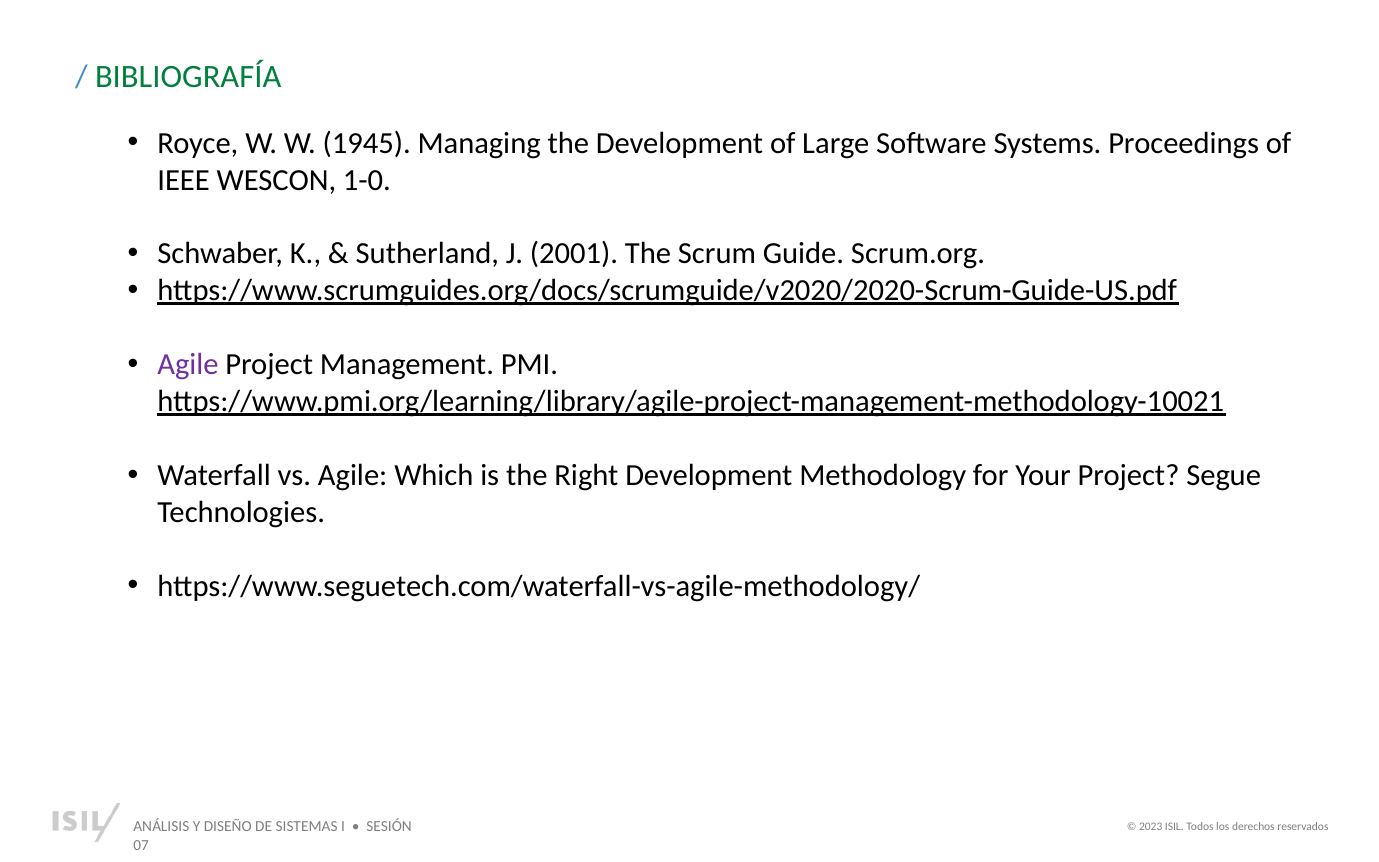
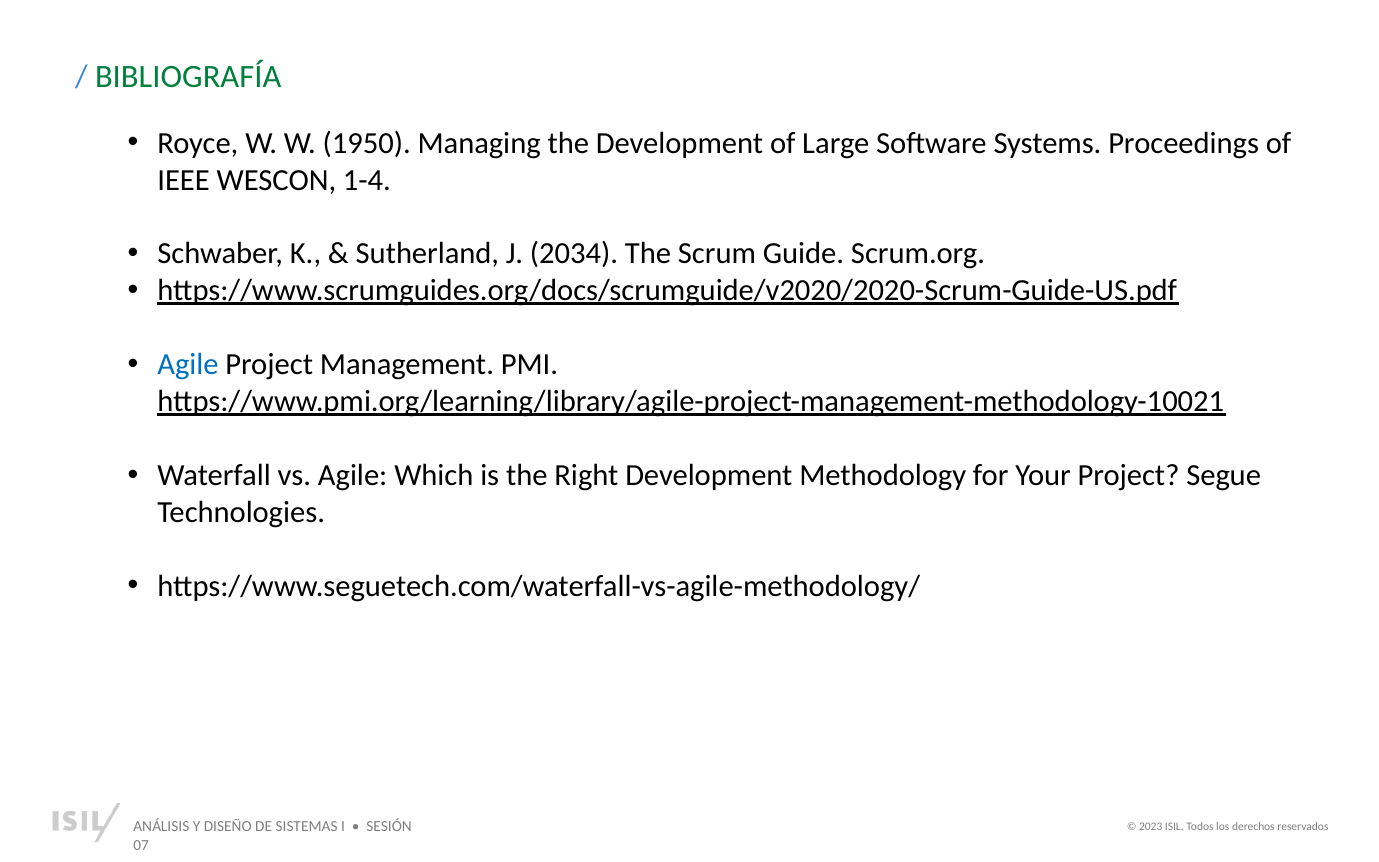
1945: 1945 -> 1950
1-0: 1-0 -> 1-4
2001: 2001 -> 2034
Agile at (188, 365) colour: purple -> blue
